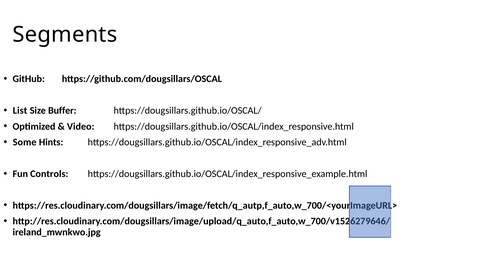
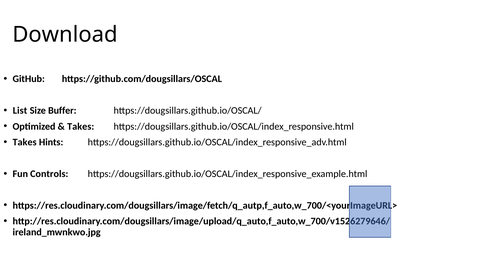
Segments: Segments -> Download
Video at (81, 127): Video -> Takes
Some at (25, 143): Some -> Takes
